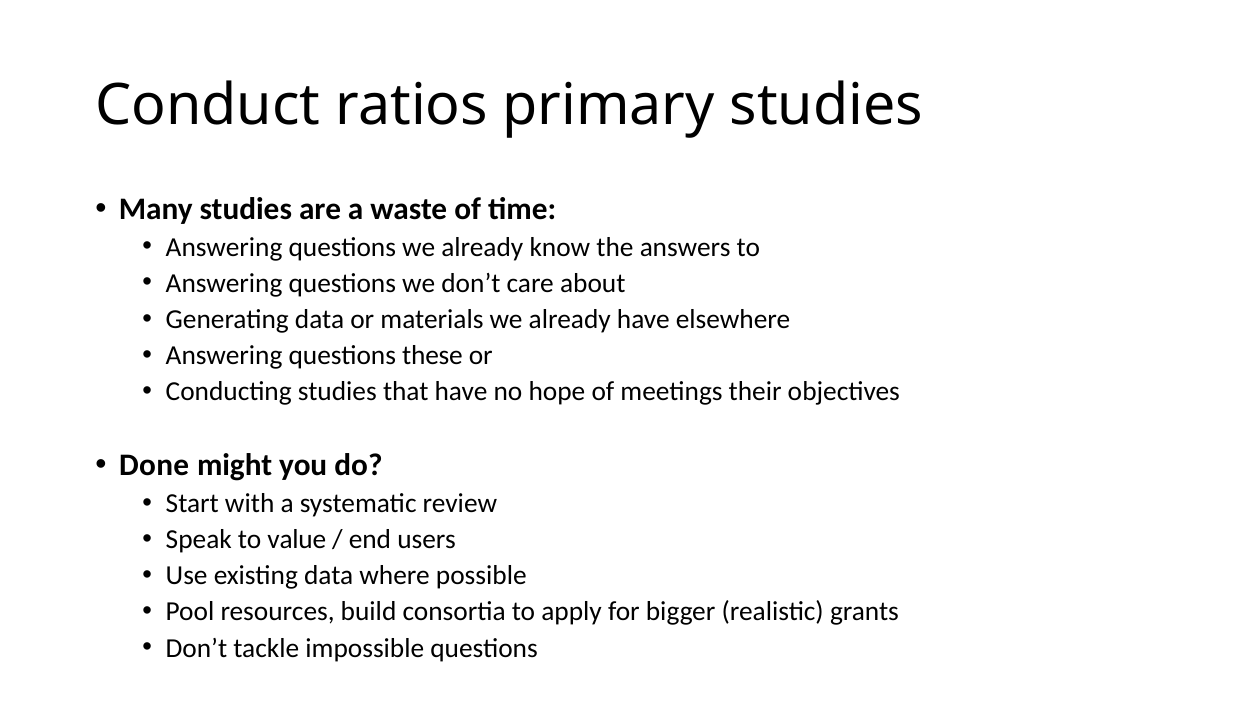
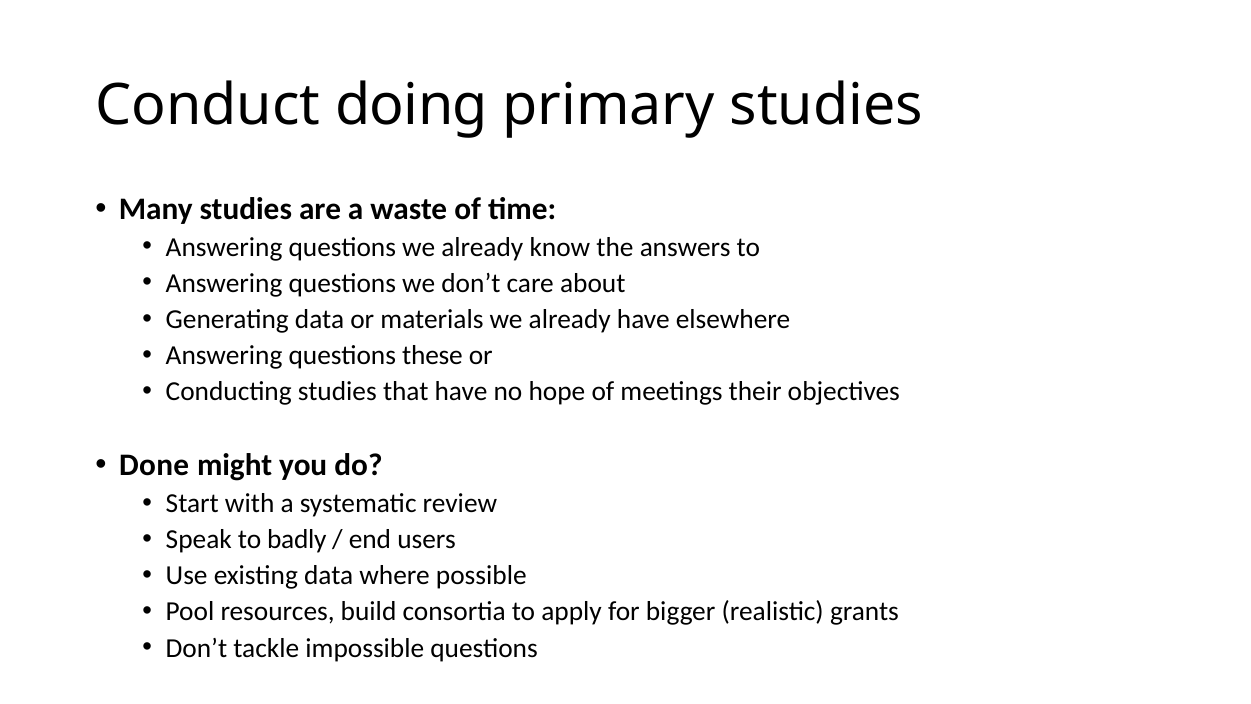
ratios: ratios -> doing
value: value -> badly
